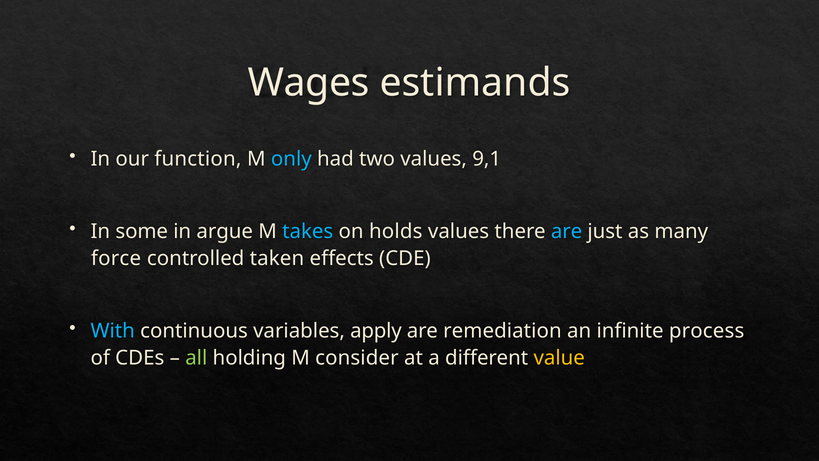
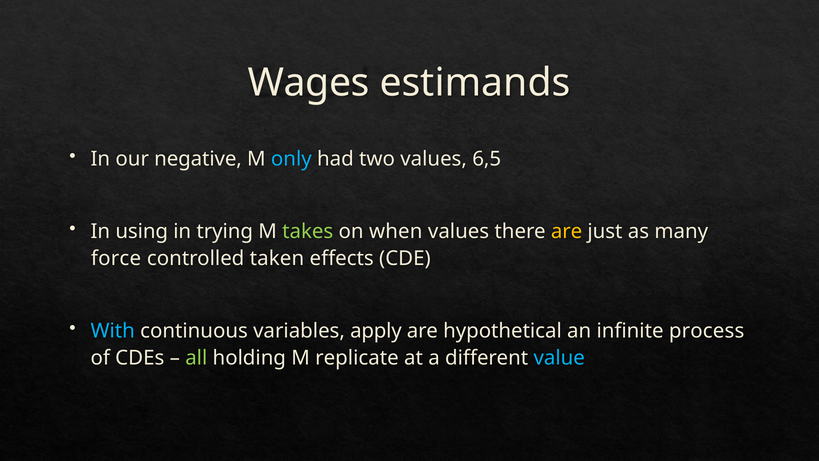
function: function -> negative
9,1: 9,1 -> 6,5
some: some -> using
argue: argue -> trying
takes colour: light blue -> light green
holds: holds -> when
are at (567, 231) colour: light blue -> yellow
remediation: remediation -> hypothetical
consider: consider -> replicate
value colour: yellow -> light blue
